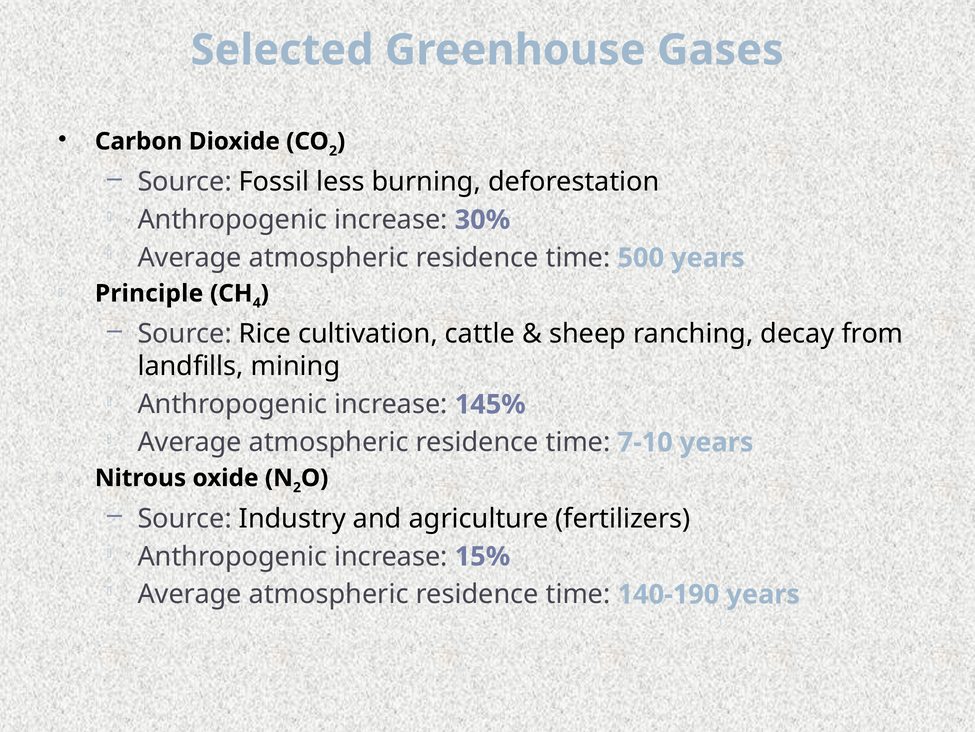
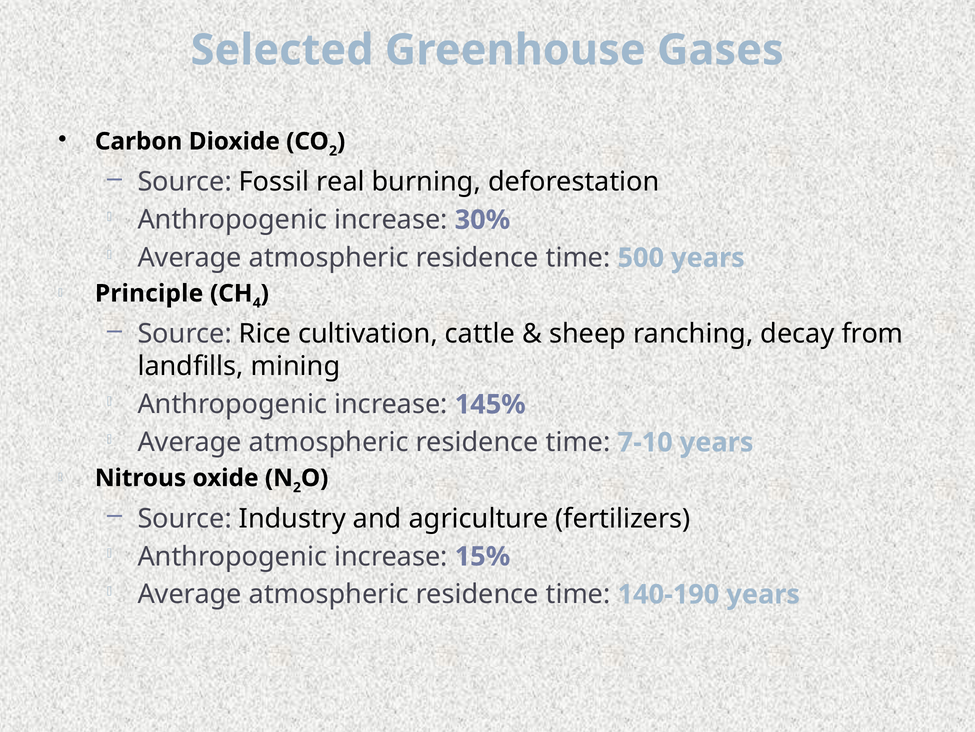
less: less -> real
